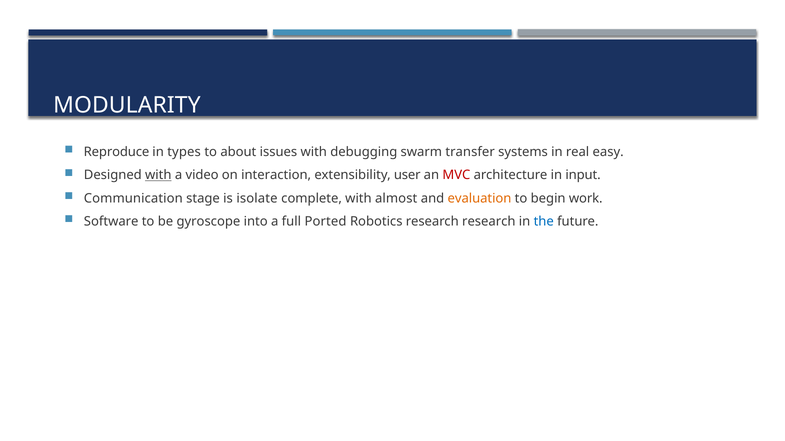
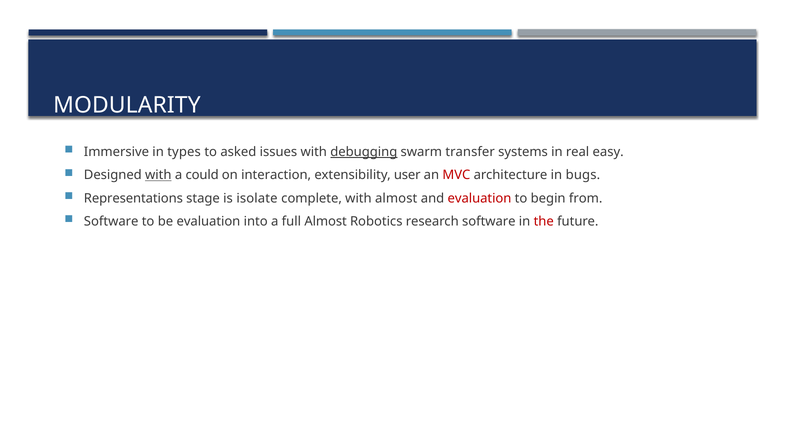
Reproduce: Reproduce -> Immersive
about: about -> asked
debugging underline: none -> present
video: video -> could
input: input -> bugs
Communication: Communication -> Representations
evaluation at (480, 199) colour: orange -> red
work: work -> from
be gyroscope: gyroscope -> evaluation
full Ported: Ported -> Almost
research research: research -> software
the colour: blue -> red
